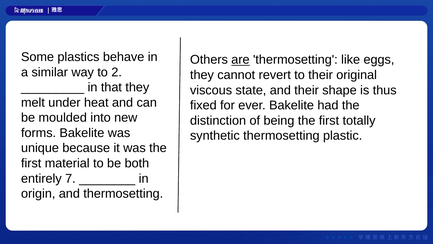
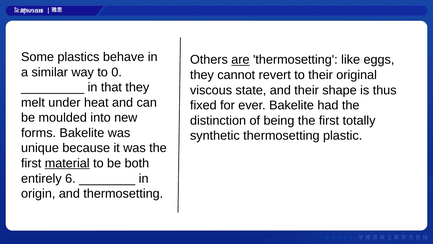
2: 2 -> 0
material underline: none -> present
7: 7 -> 6
